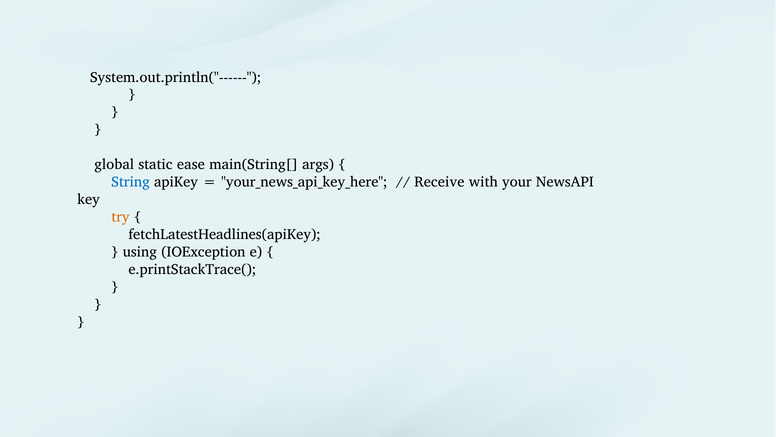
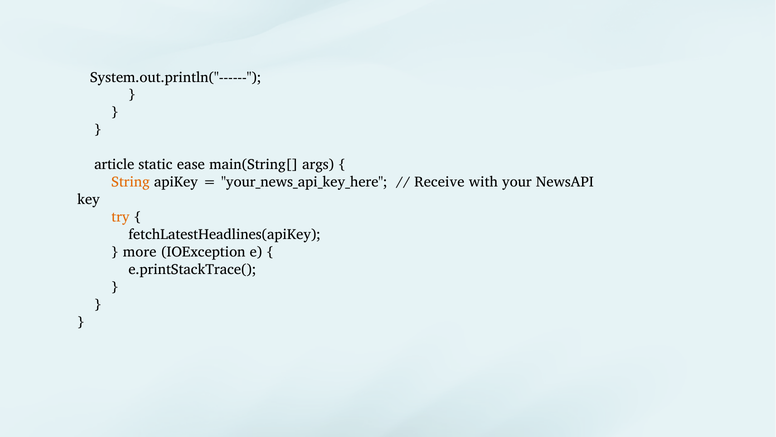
global: global -> article
String colour: blue -> orange
using: using -> more
